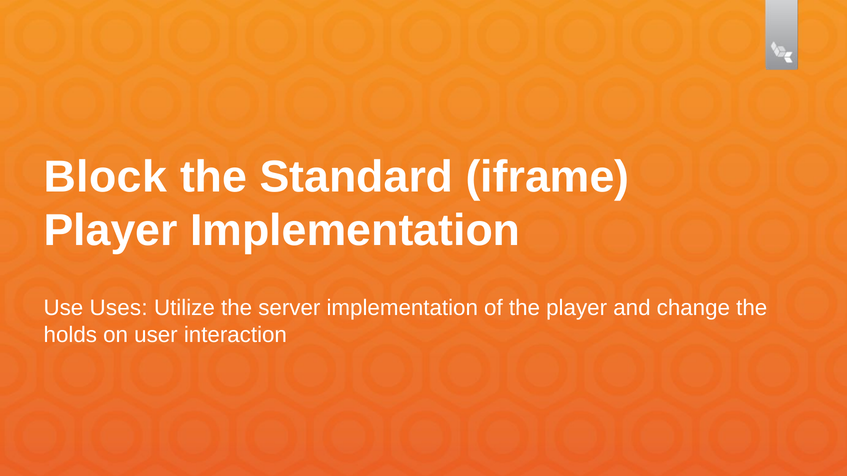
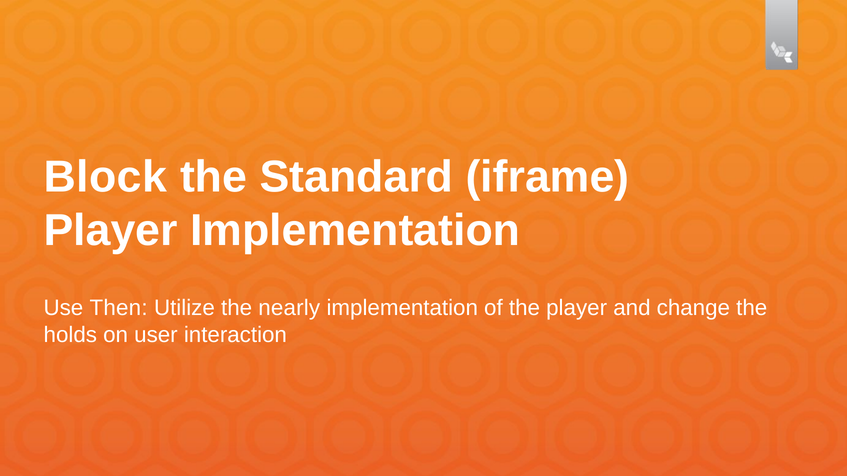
Uses: Uses -> Then
server: server -> nearly
